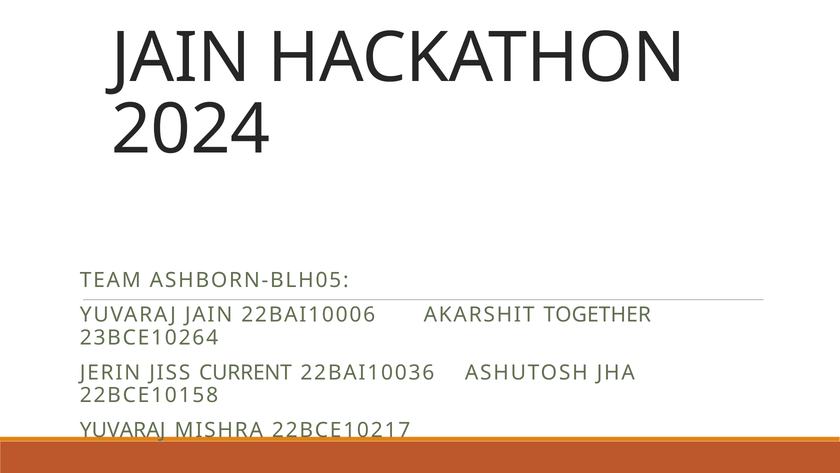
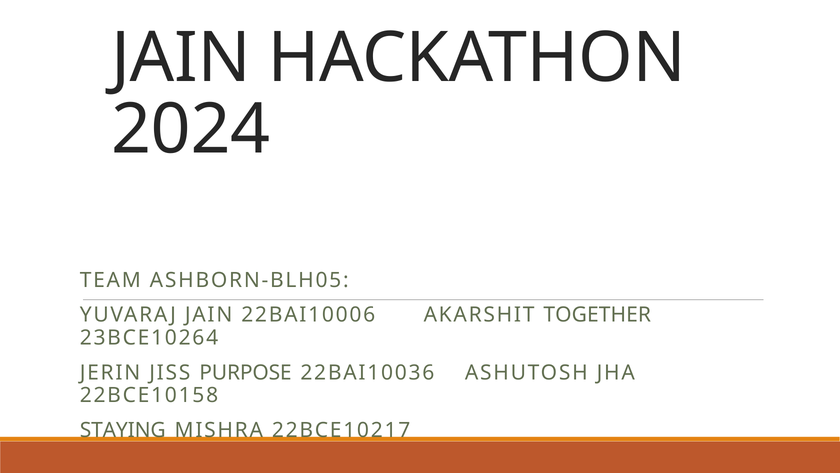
CURRENT: CURRENT -> PURPOSE
YUVARAJ at (123, 430): YUVARAJ -> STAYING
